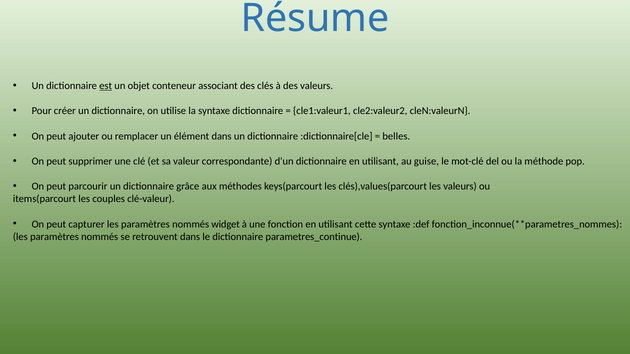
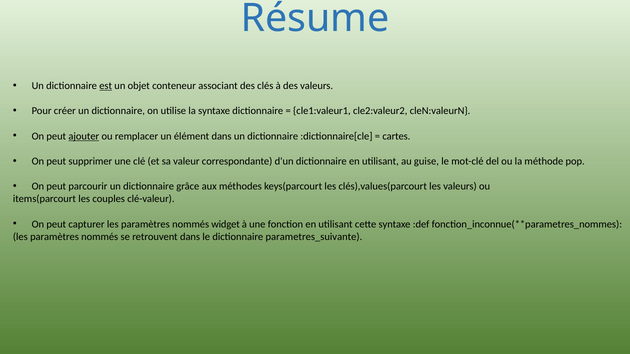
ajouter underline: none -> present
belles: belles -> cartes
parametres_continue: parametres_continue -> parametres_suivante
